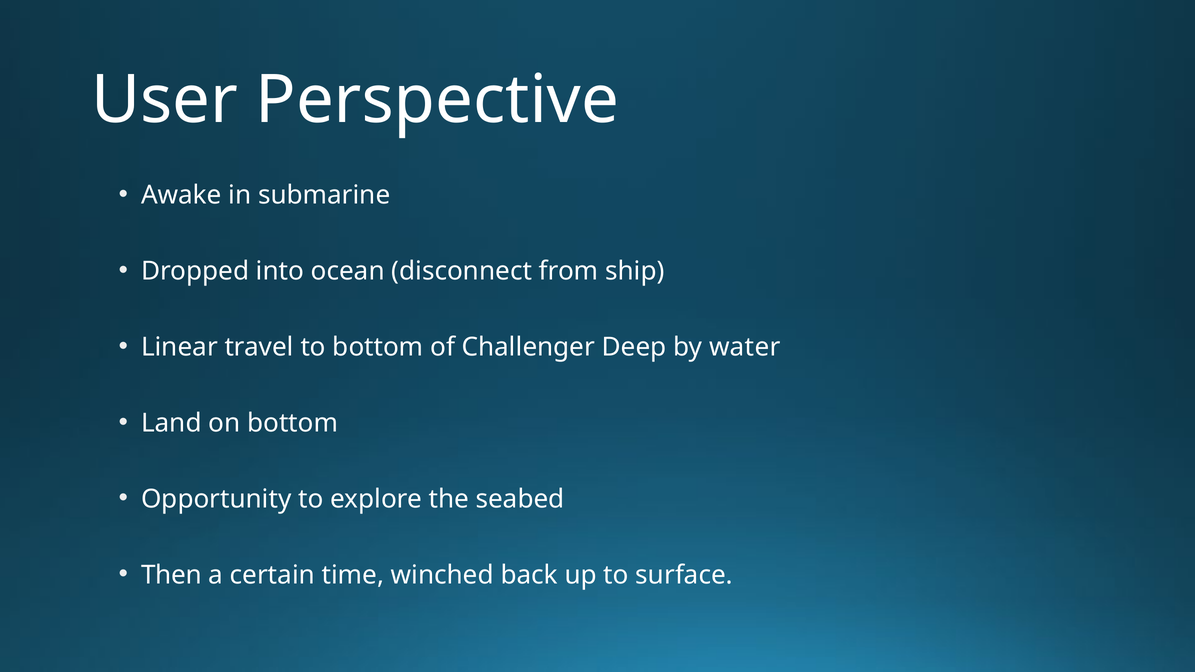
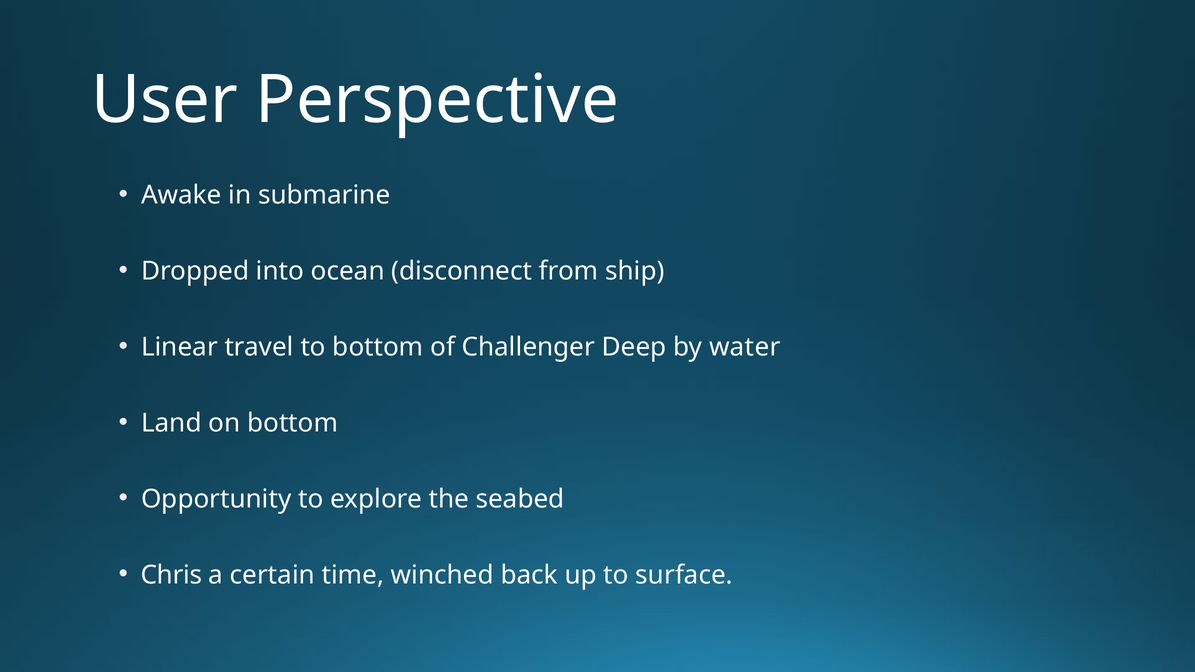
Then: Then -> Chris
